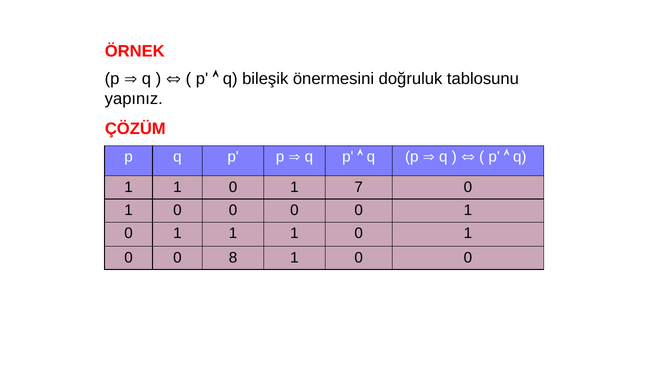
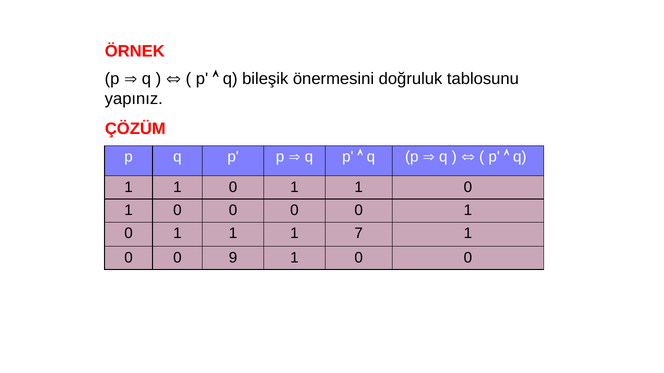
7 at (359, 187): 7 -> 1
1 1 1 0: 0 -> 7
8: 8 -> 9
